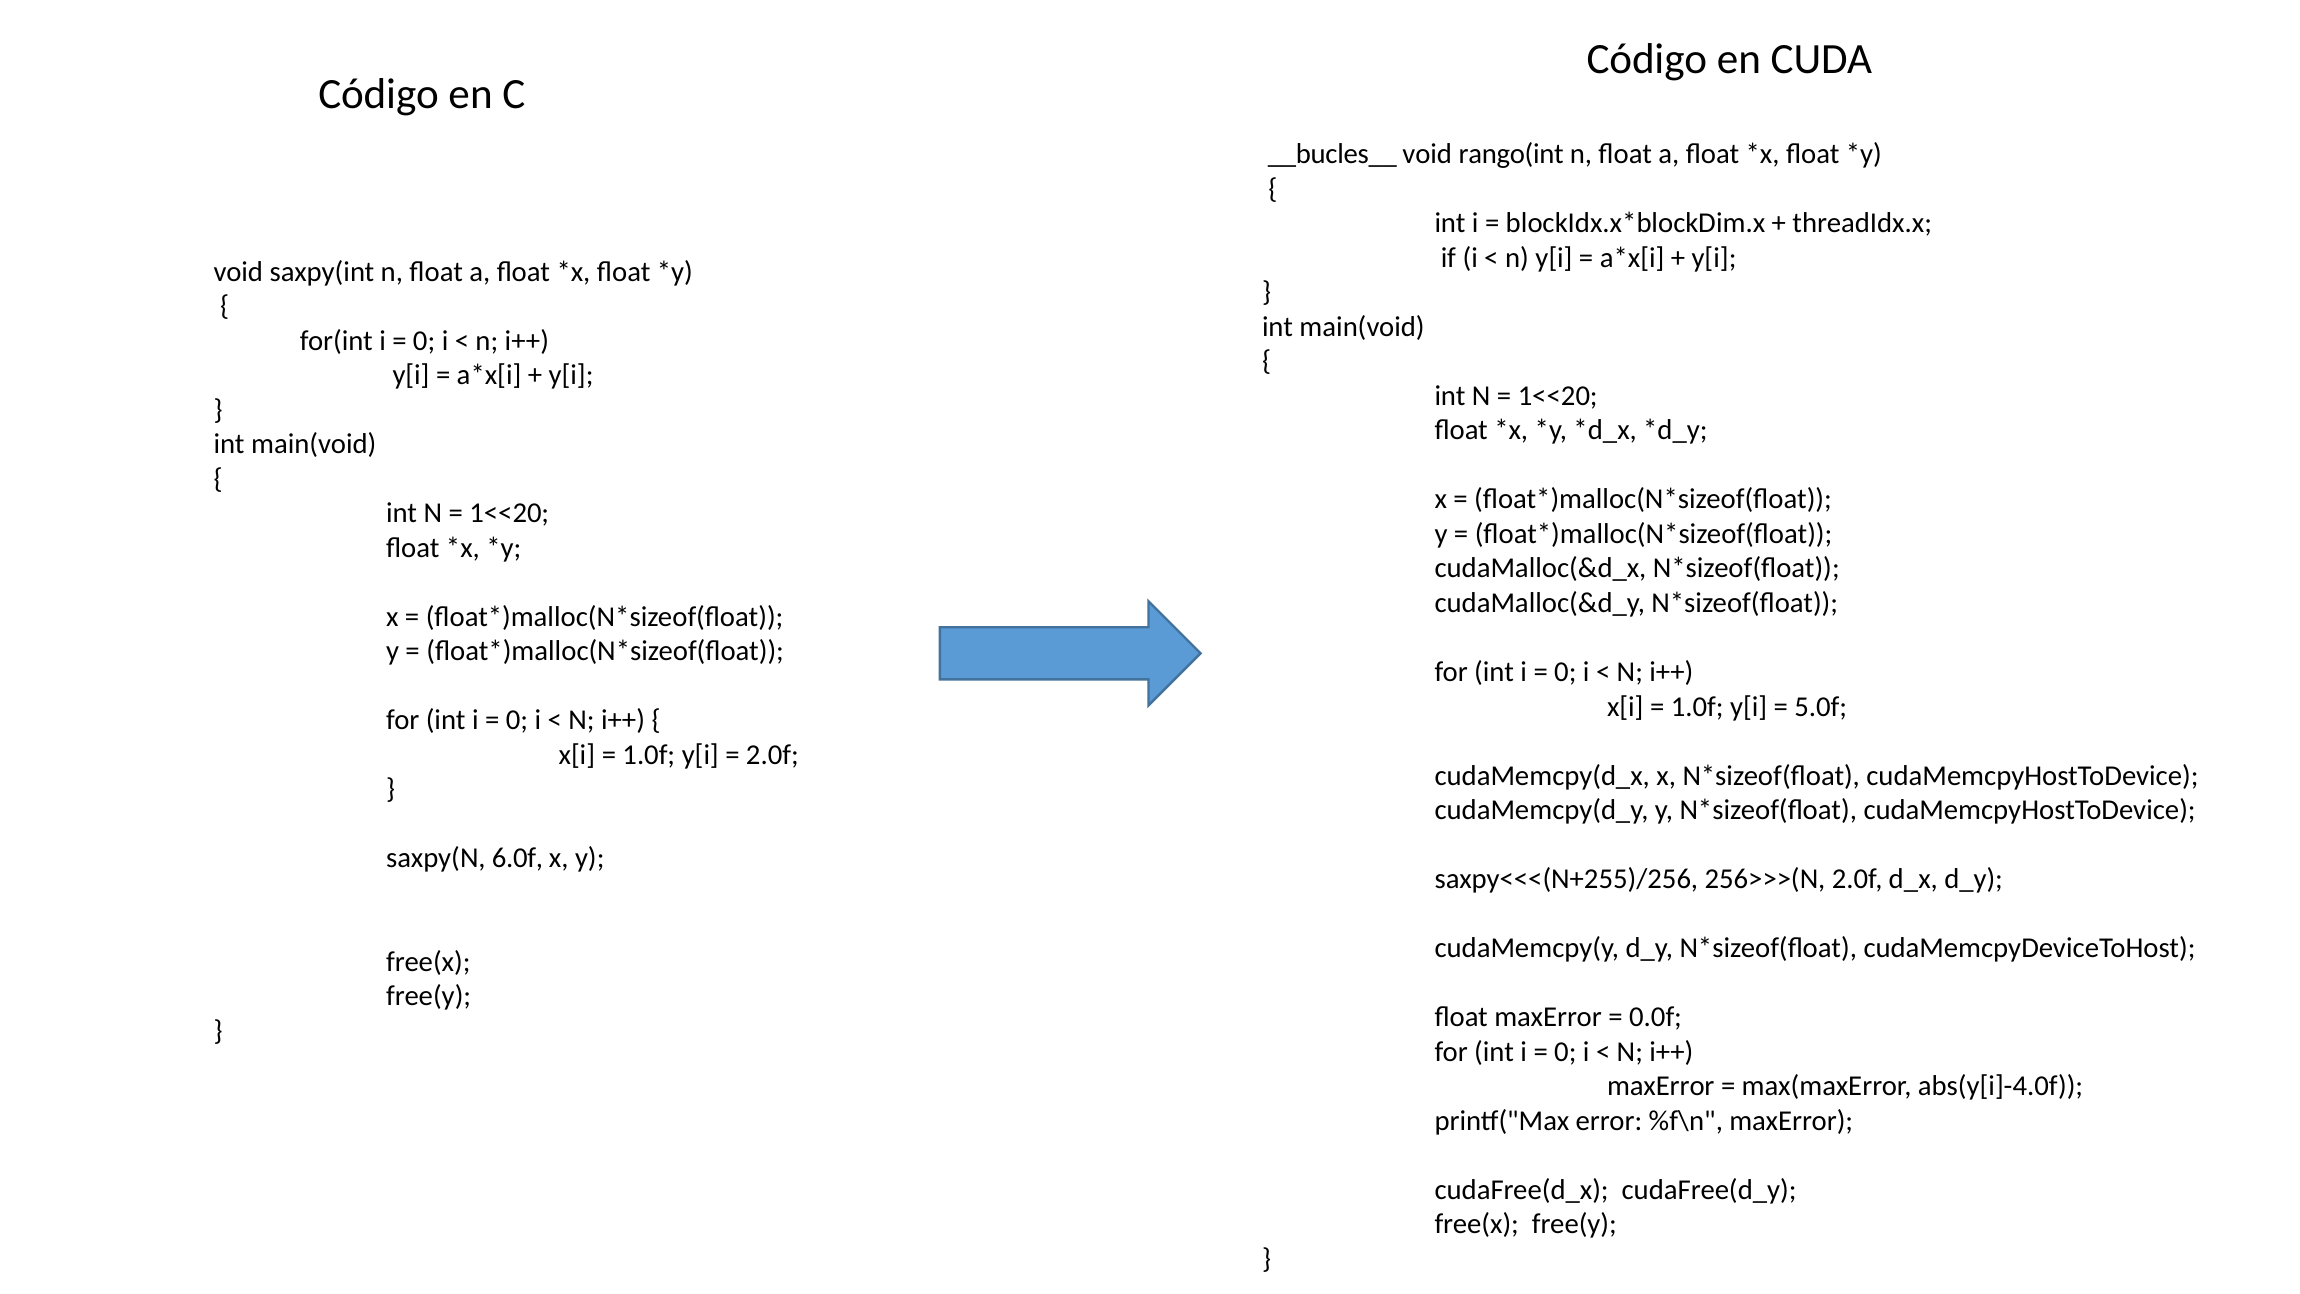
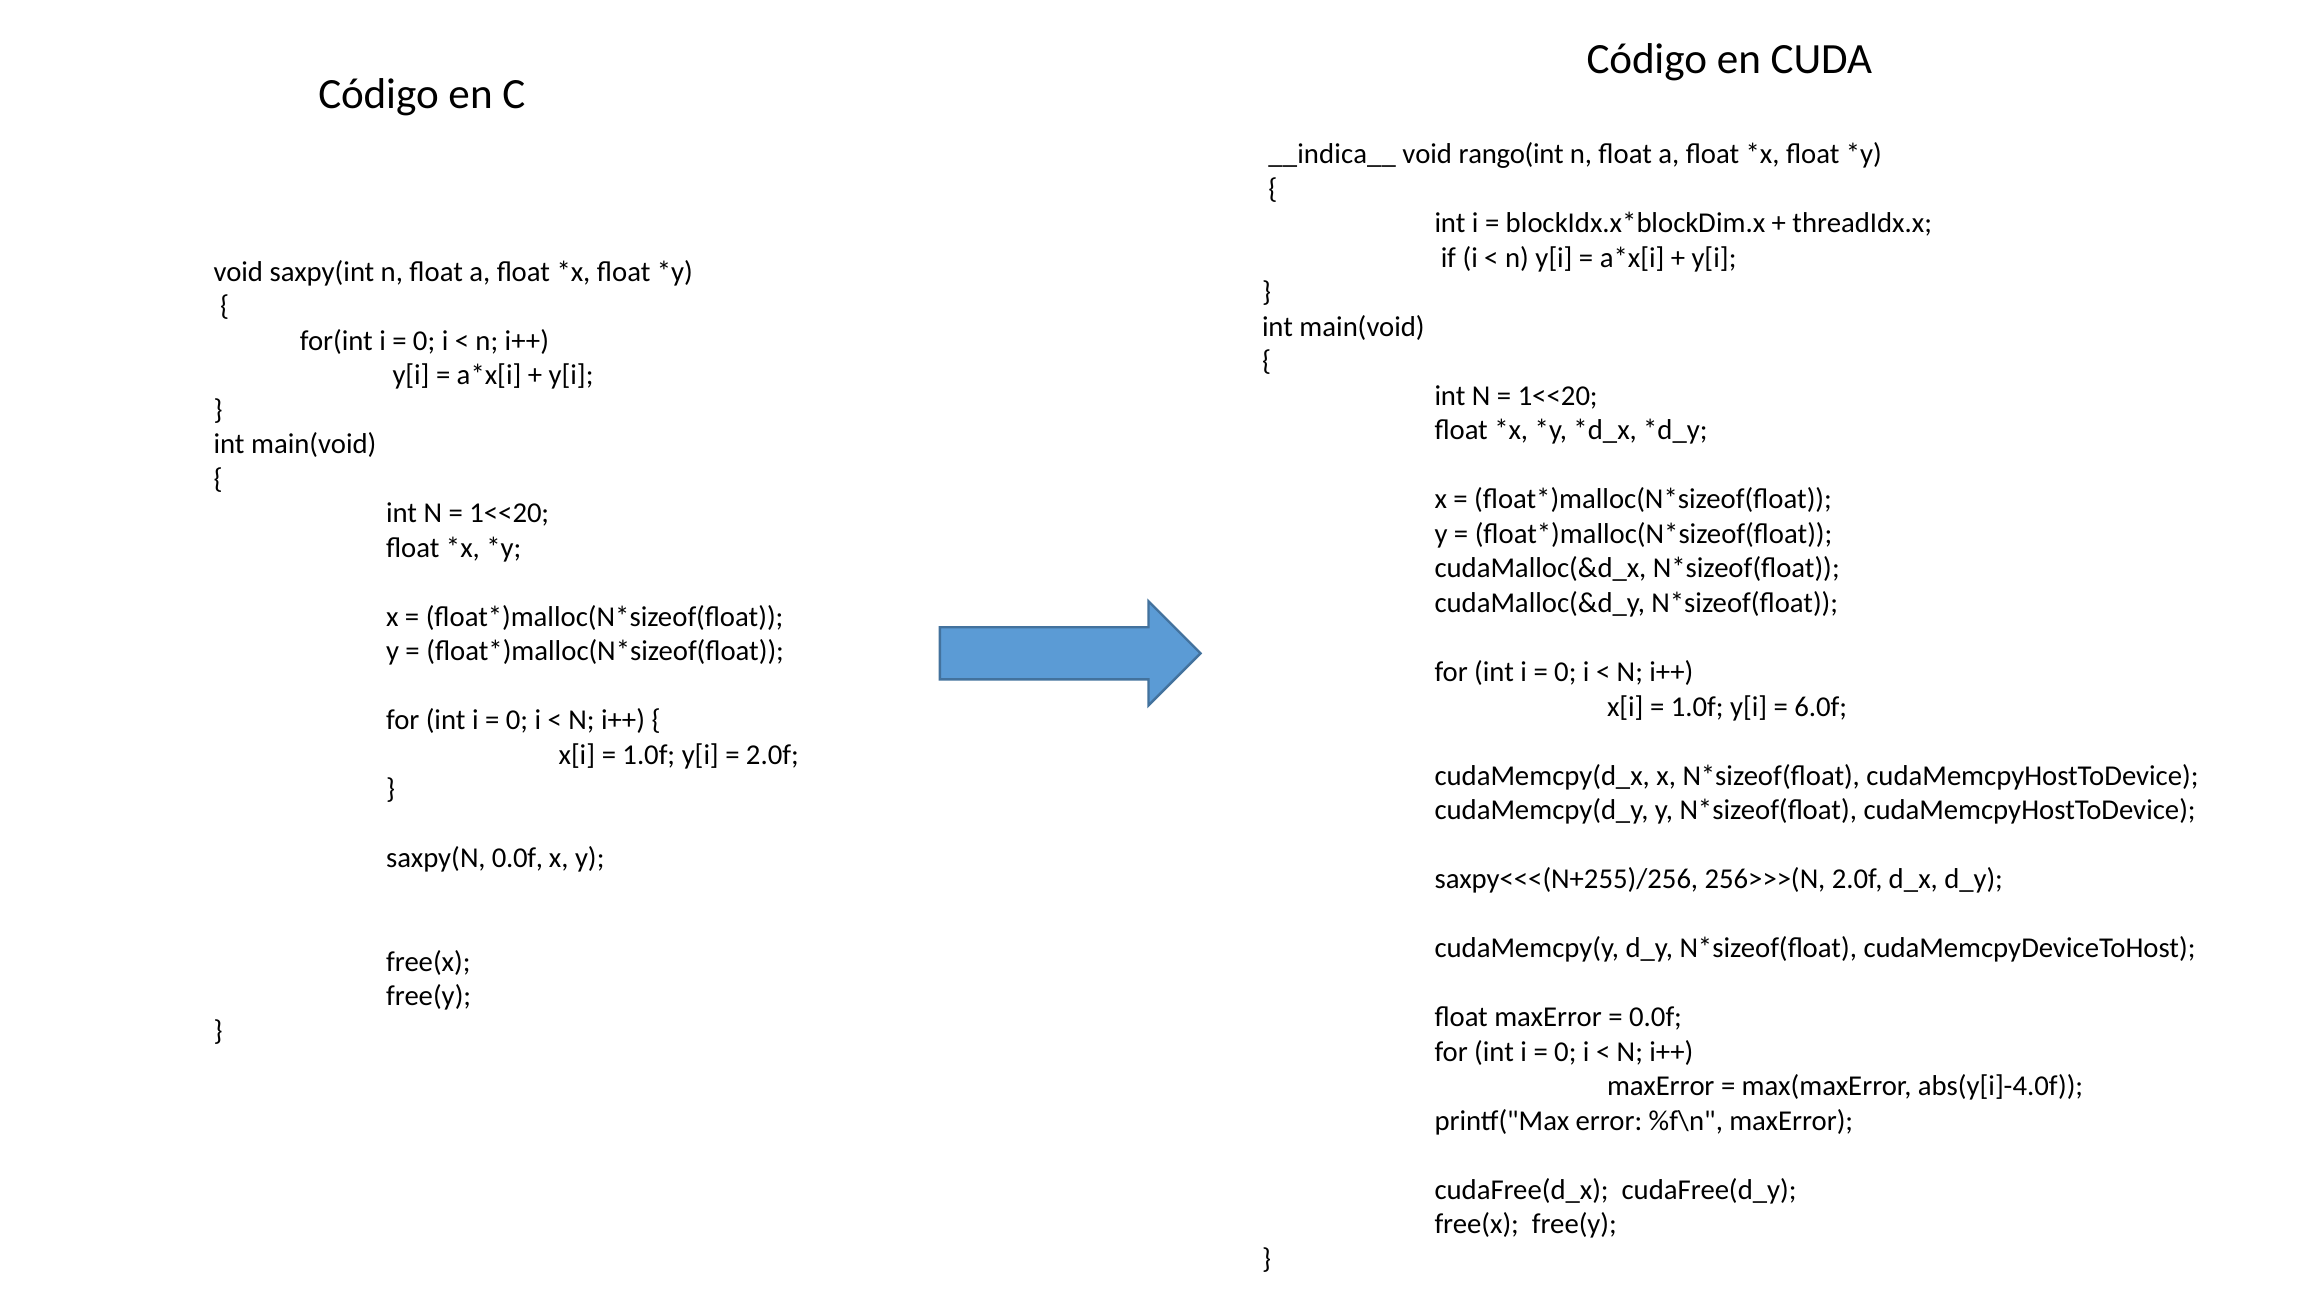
__bucles__: __bucles__ -> __indica__
5.0f: 5.0f -> 6.0f
saxpy(N 6.0f: 6.0f -> 0.0f
